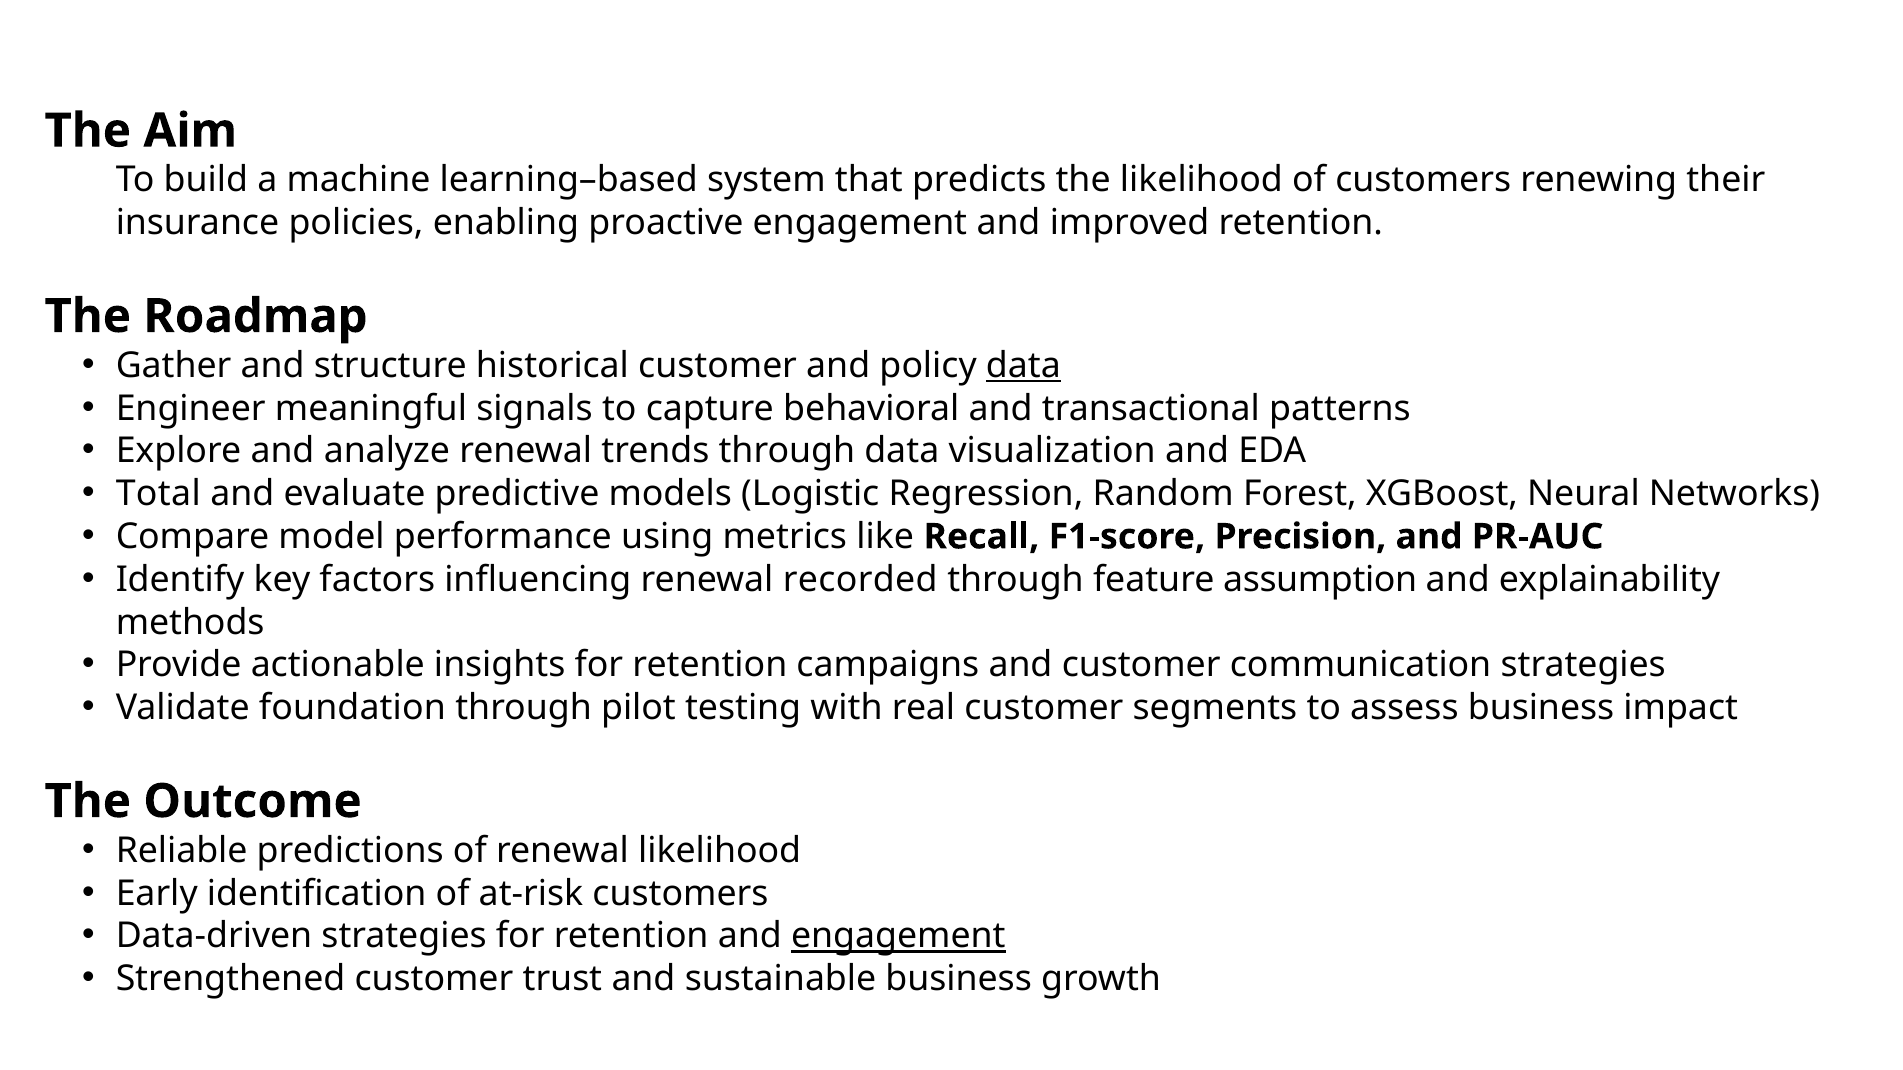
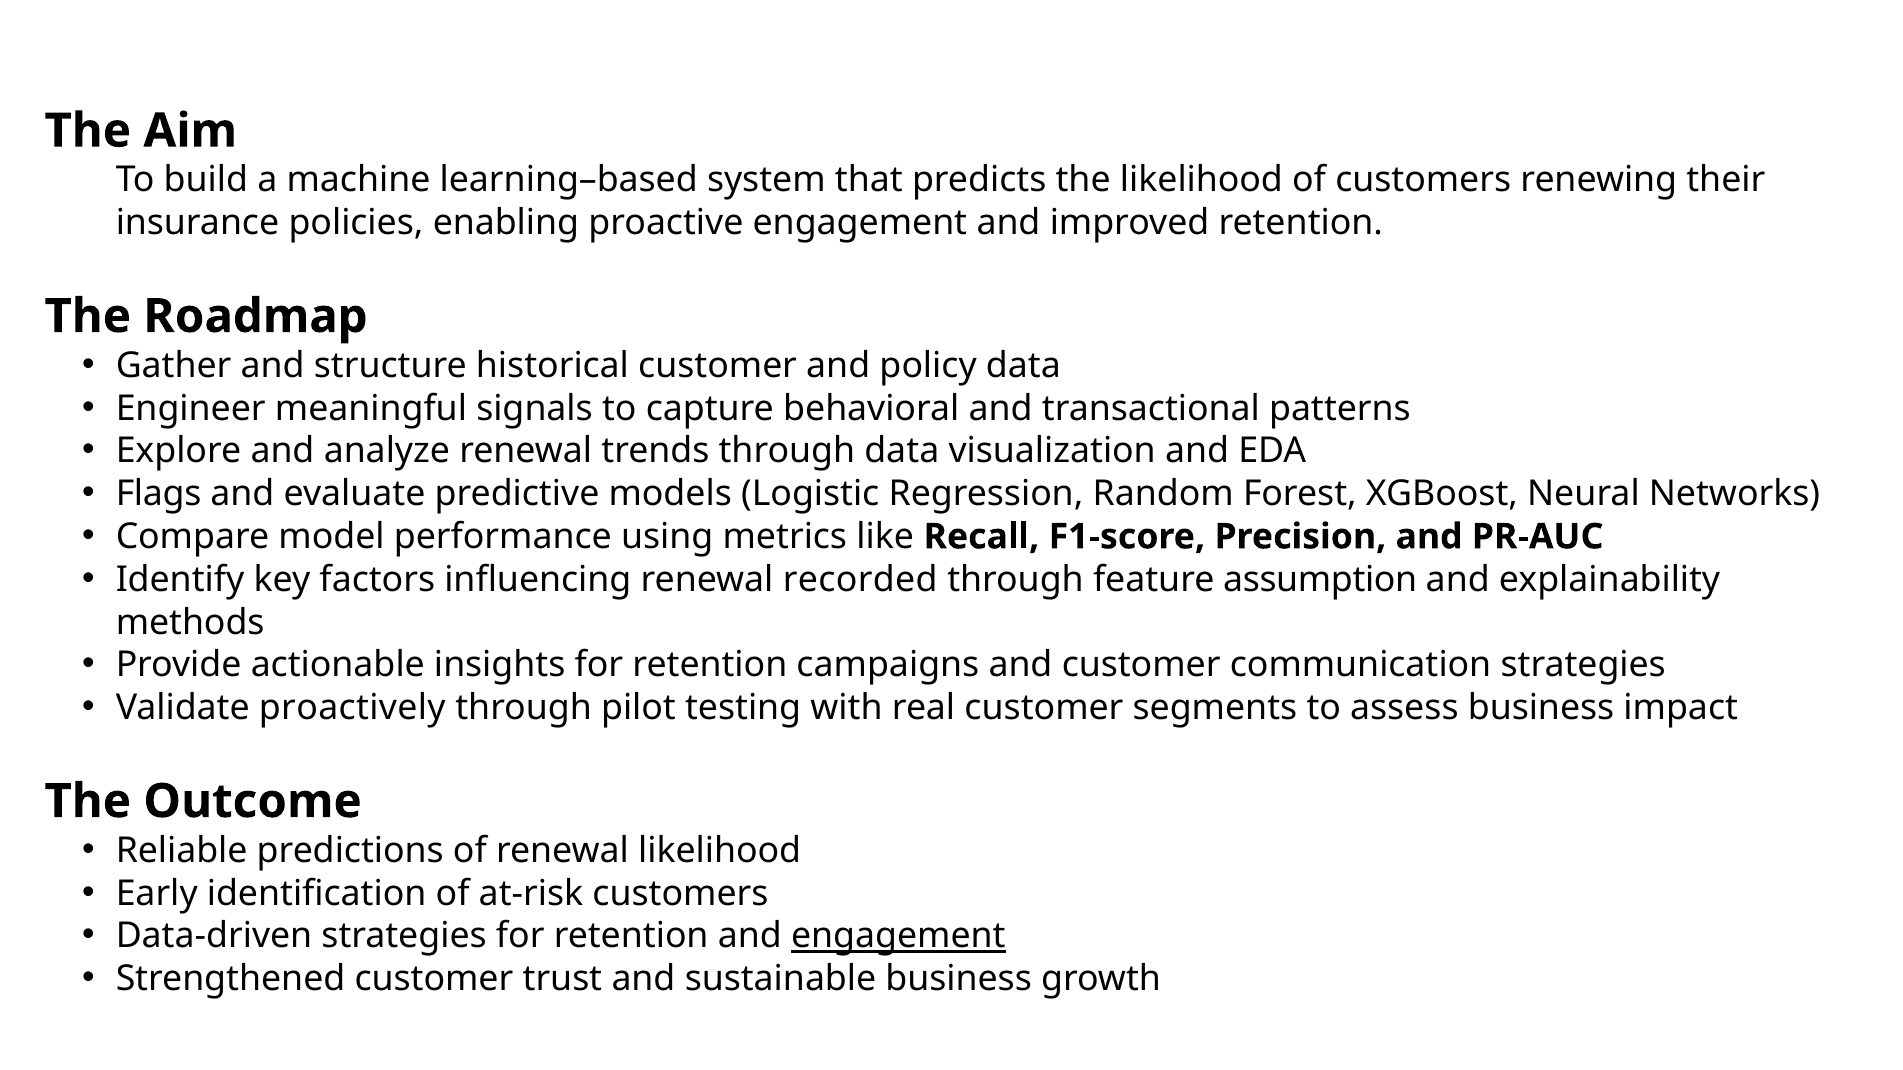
data at (1023, 366) underline: present -> none
Total: Total -> Flags
foundation: foundation -> proactively
